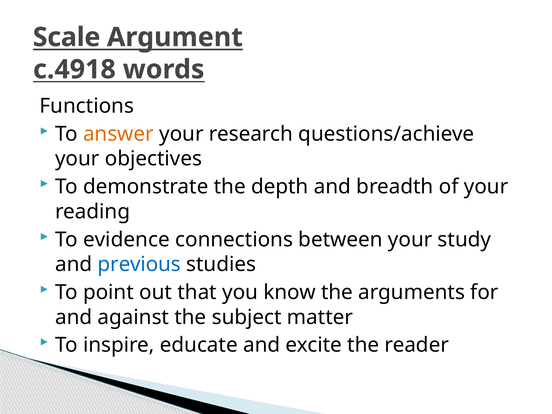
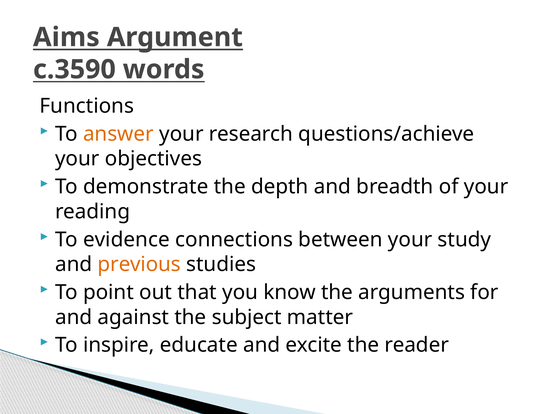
Scale: Scale -> Aims
c.4918: c.4918 -> c.3590
previous colour: blue -> orange
